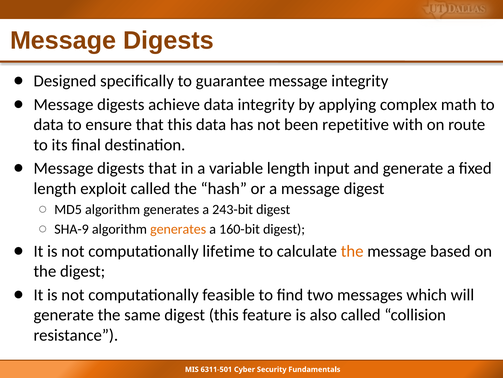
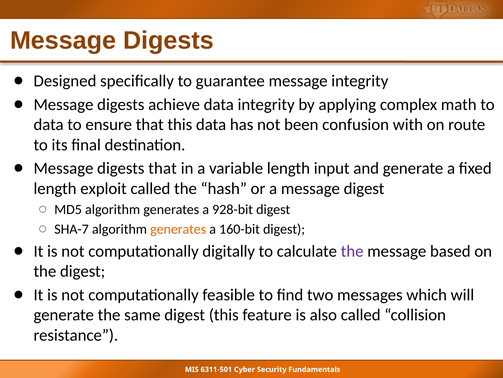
repetitive: repetitive -> confusion
243-bit: 243-bit -> 928-bit
SHA-9: SHA-9 -> SHA-7
lifetime: lifetime -> digitally
the at (352, 251) colour: orange -> purple
